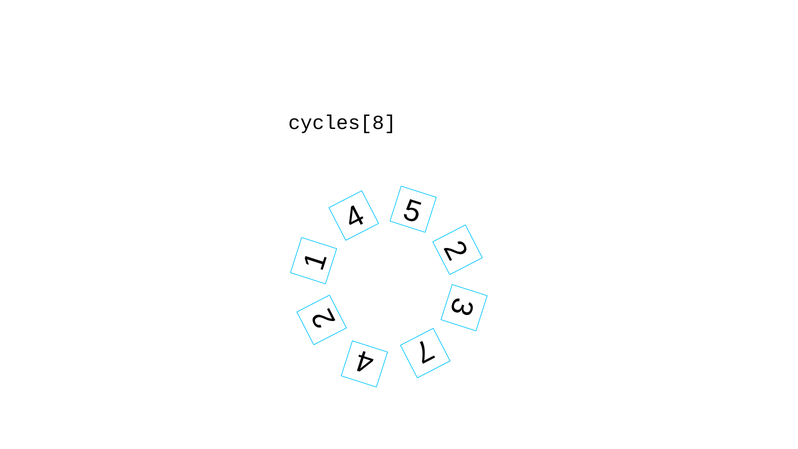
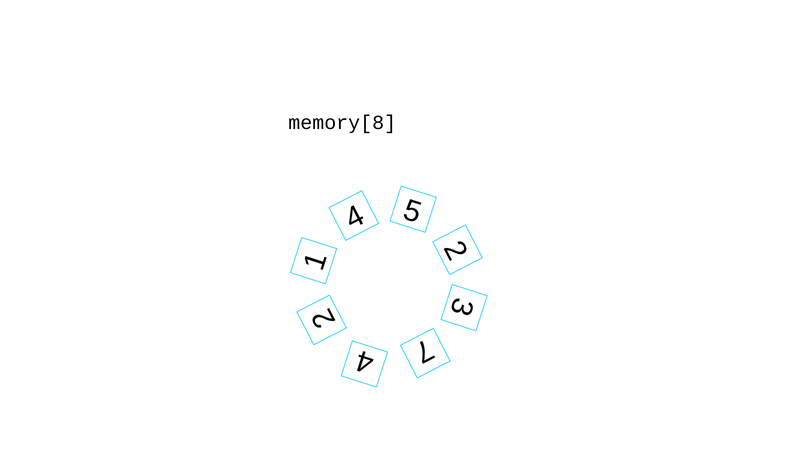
cycles[8: cycles[8 -> memory[8
